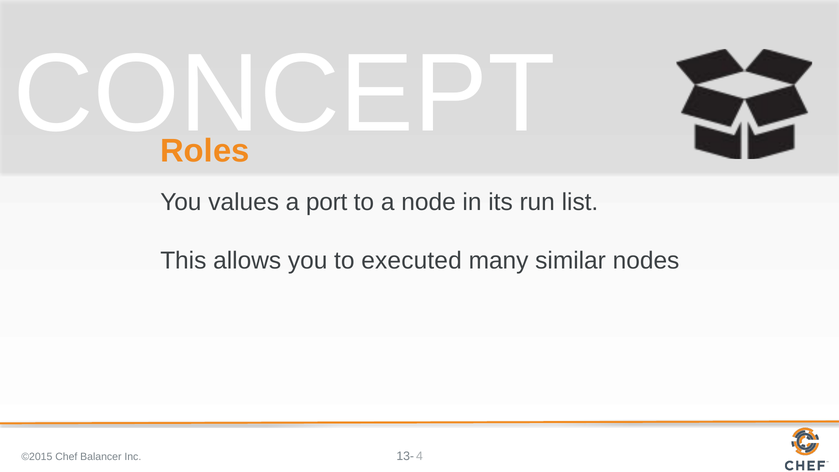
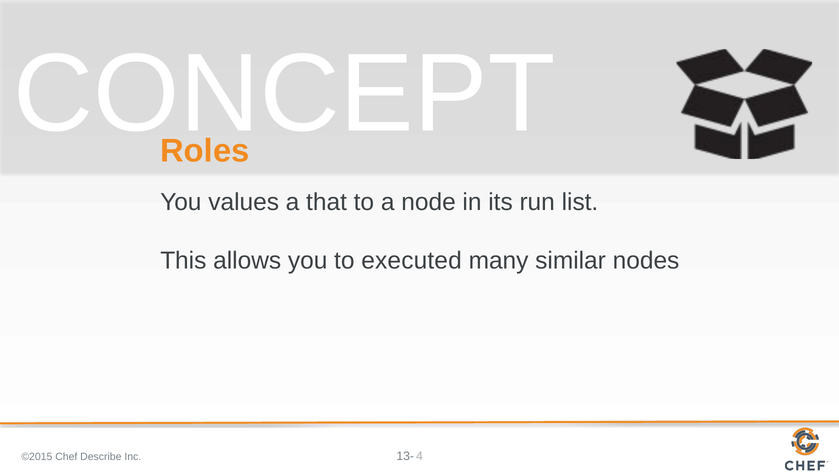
port: port -> that
Balancer: Balancer -> Describe
